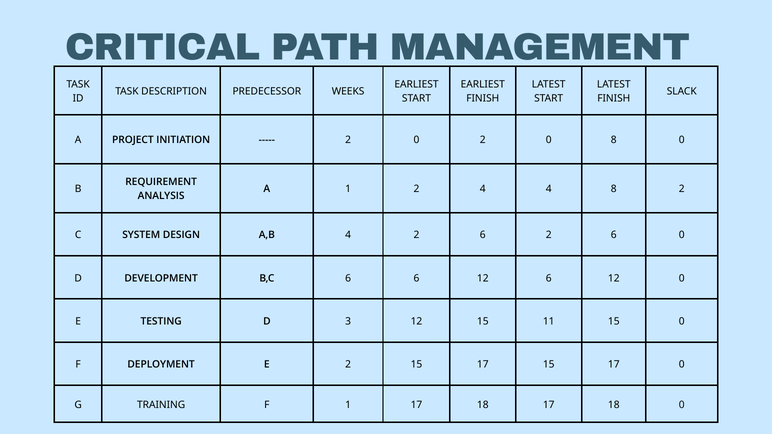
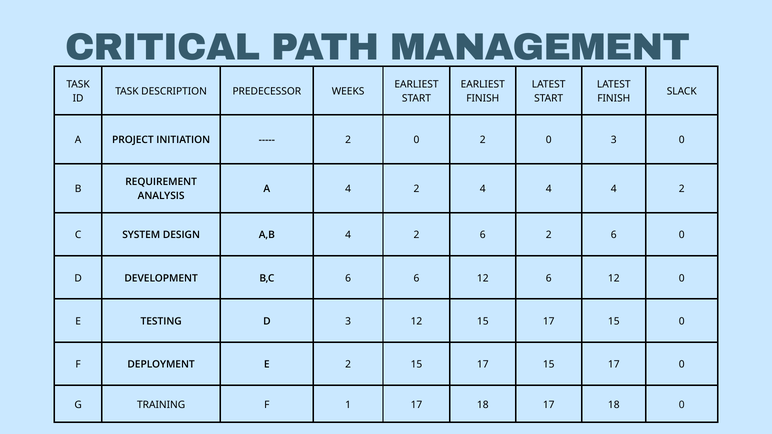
0 8: 8 -> 3
A 1: 1 -> 4
4 4 8: 8 -> 4
12 15 11: 11 -> 17
